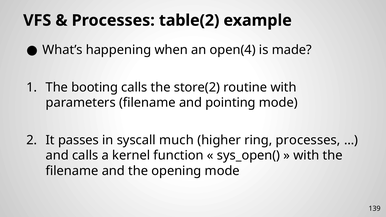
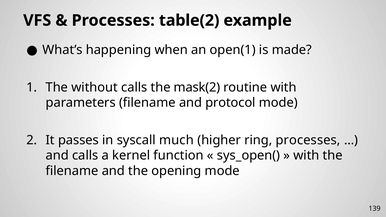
open(4: open(4 -> open(1
booting: booting -> without
store(2: store(2 -> mask(2
pointing: pointing -> protocol
